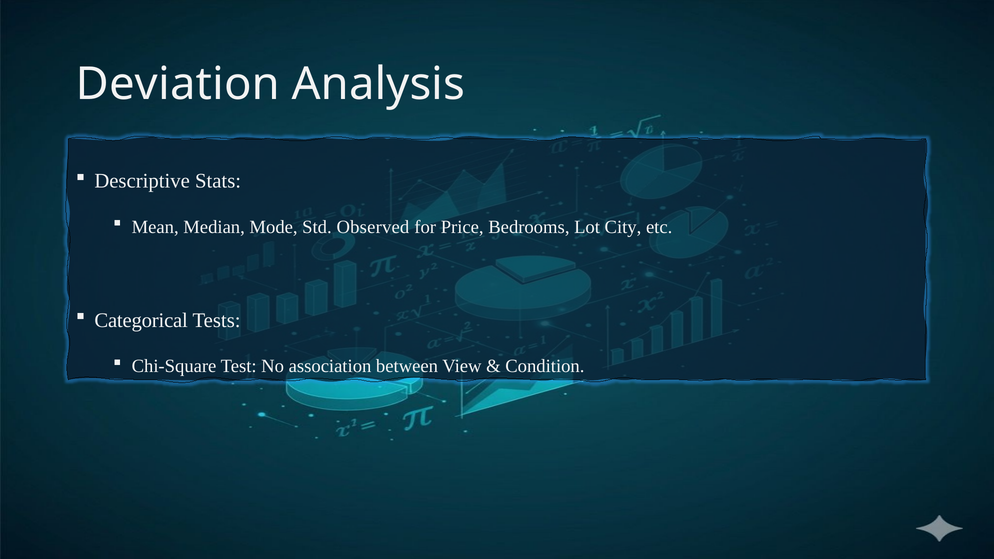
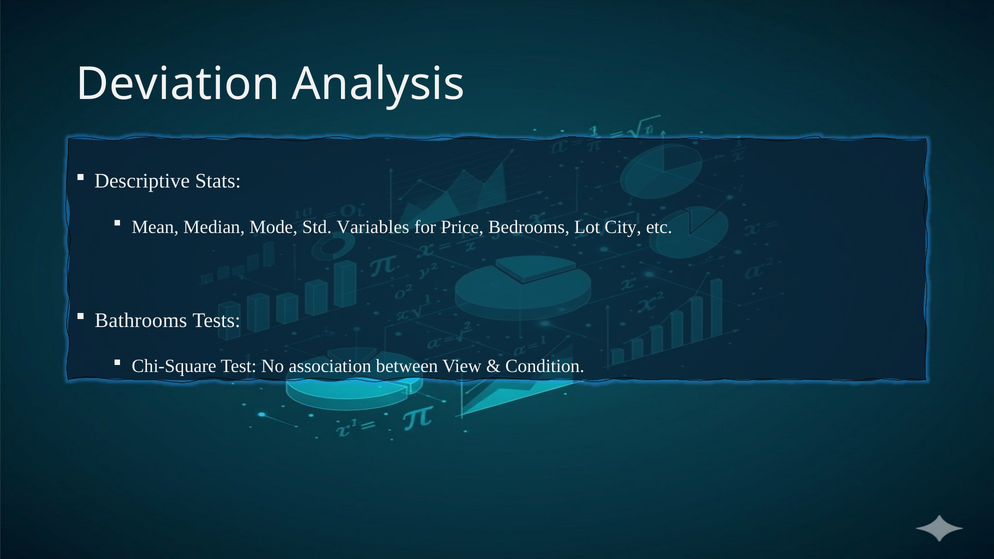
Observed: Observed -> Variables
Categorical: Categorical -> Bathrooms
